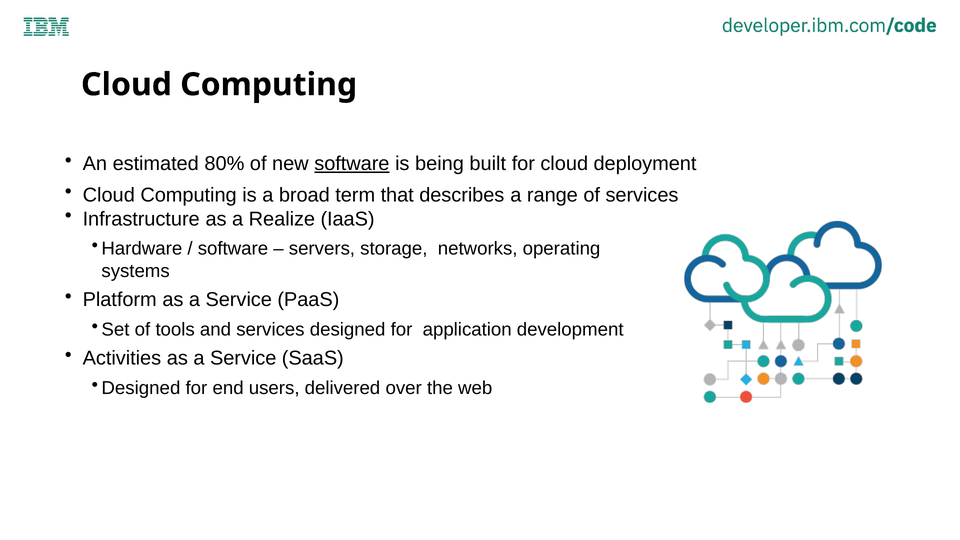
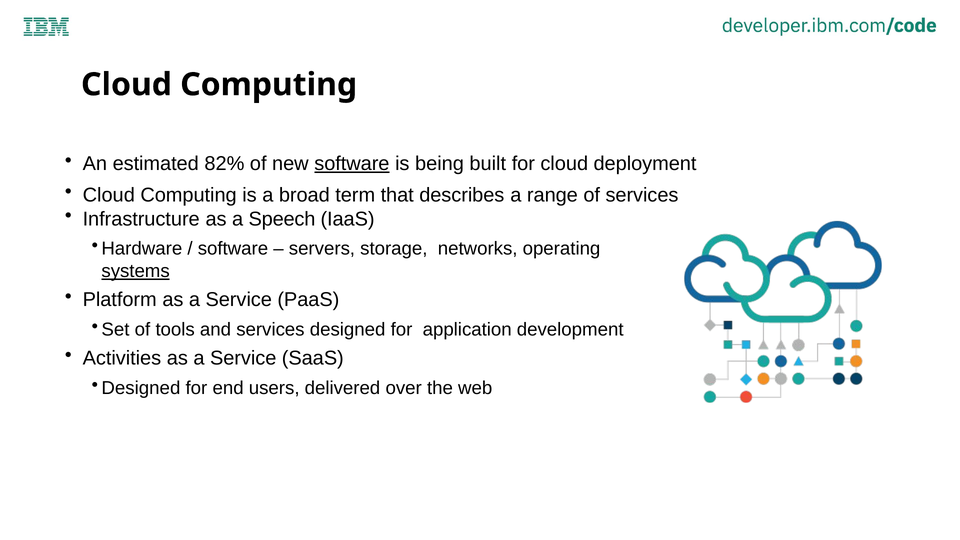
80%: 80% -> 82%
Realize: Realize -> Speech
systems underline: none -> present
